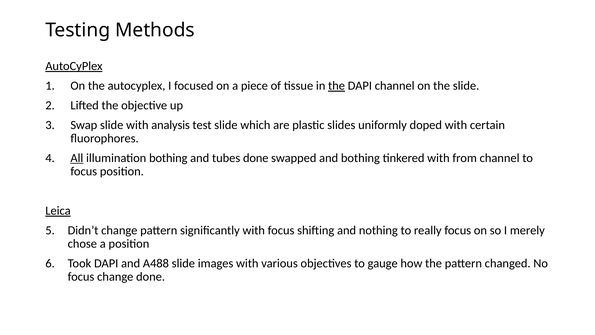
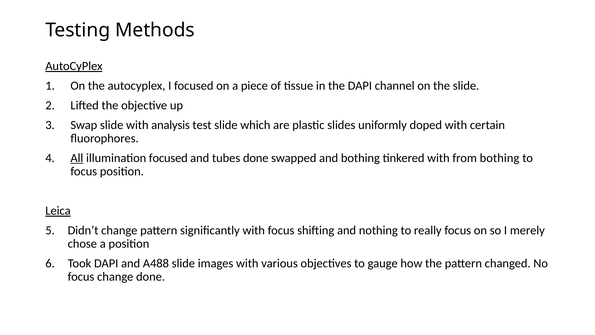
the at (337, 86) underline: present -> none
illumination bothing: bothing -> focused
from channel: channel -> bothing
